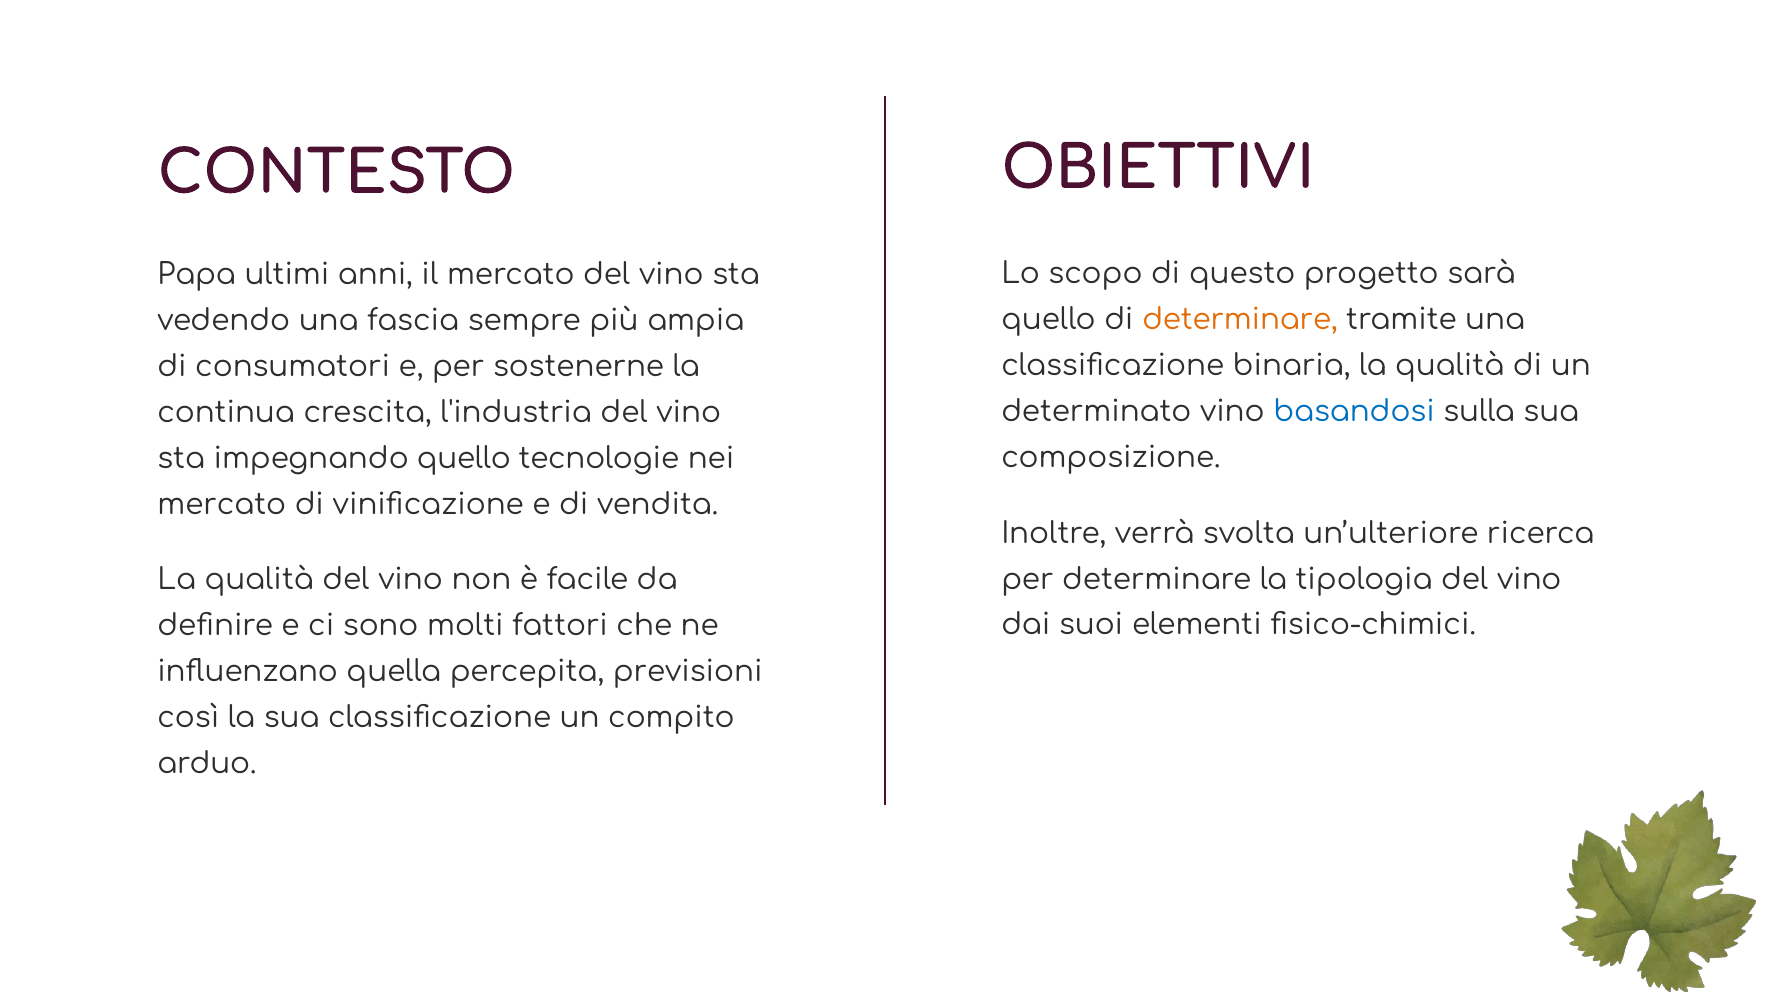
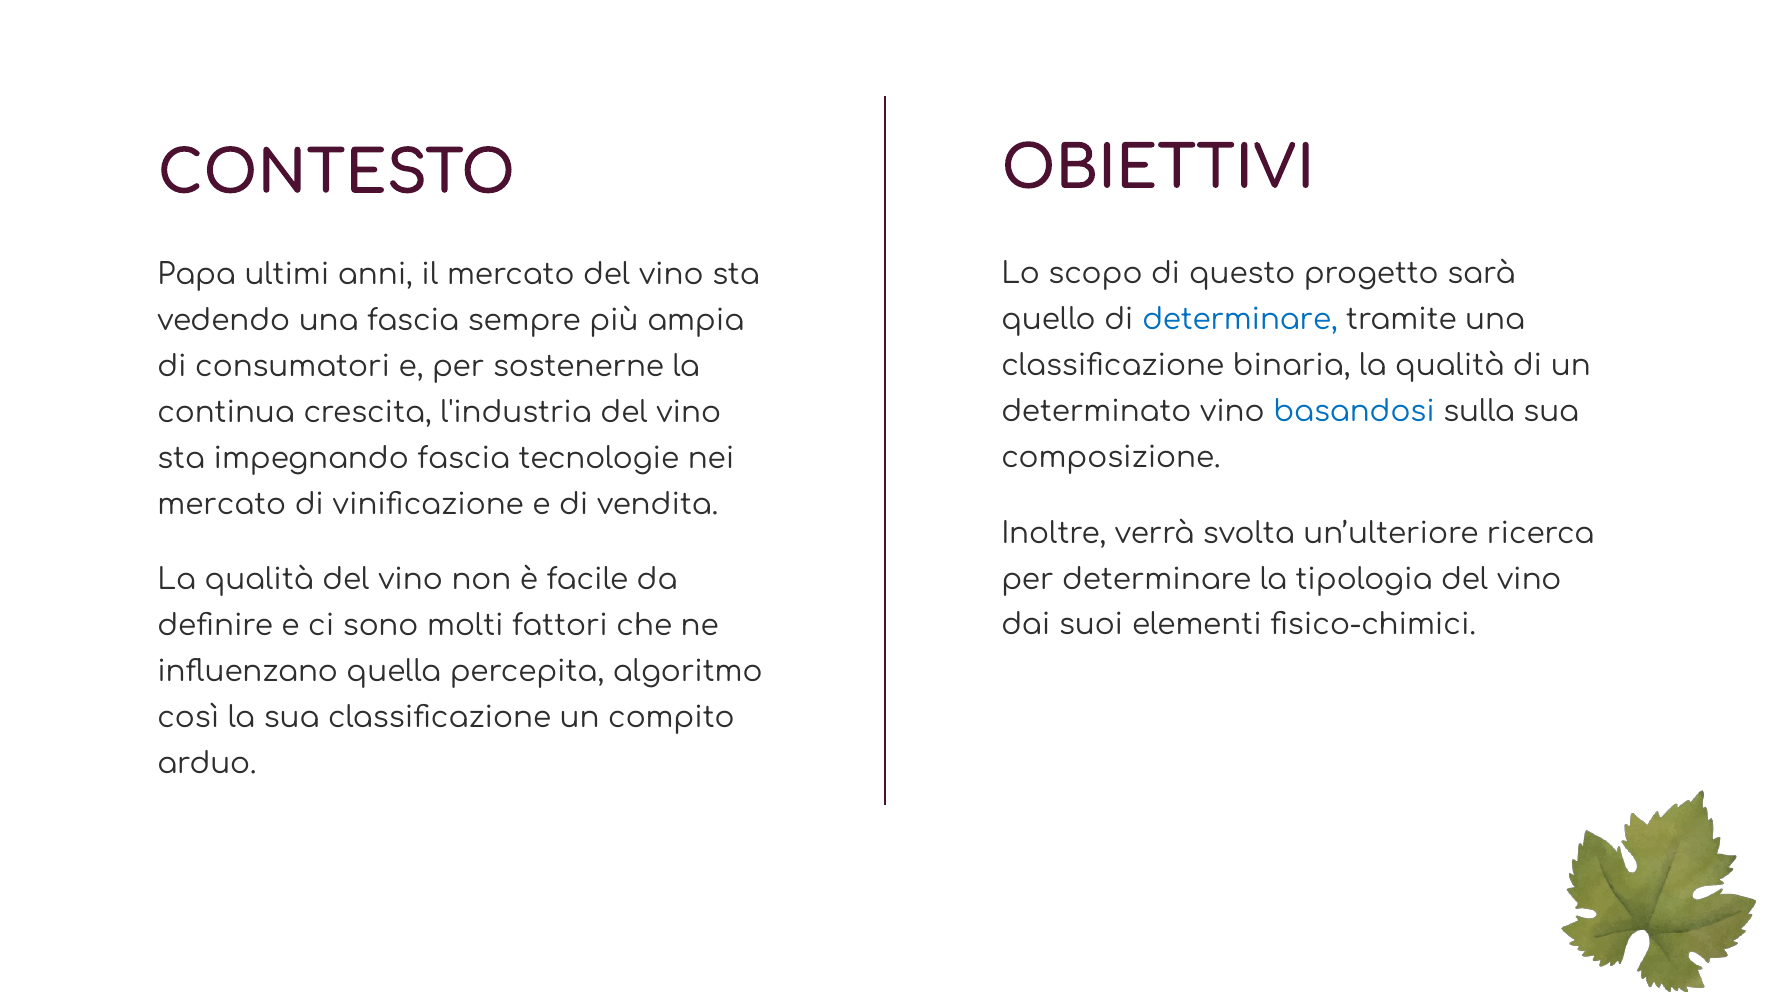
determinare at (1240, 320) colour: orange -> blue
impegnando quello: quello -> fascia
previsioni: previsioni -> algoritmo
